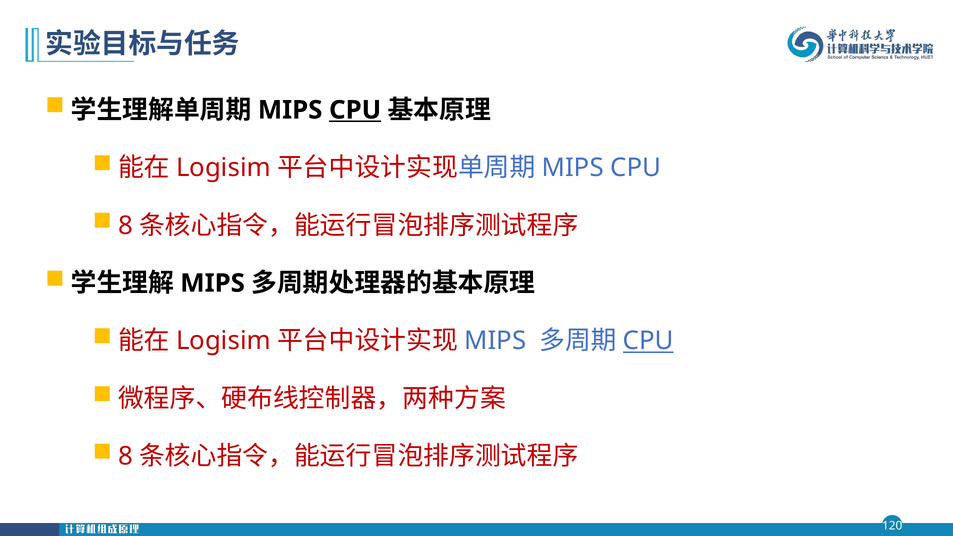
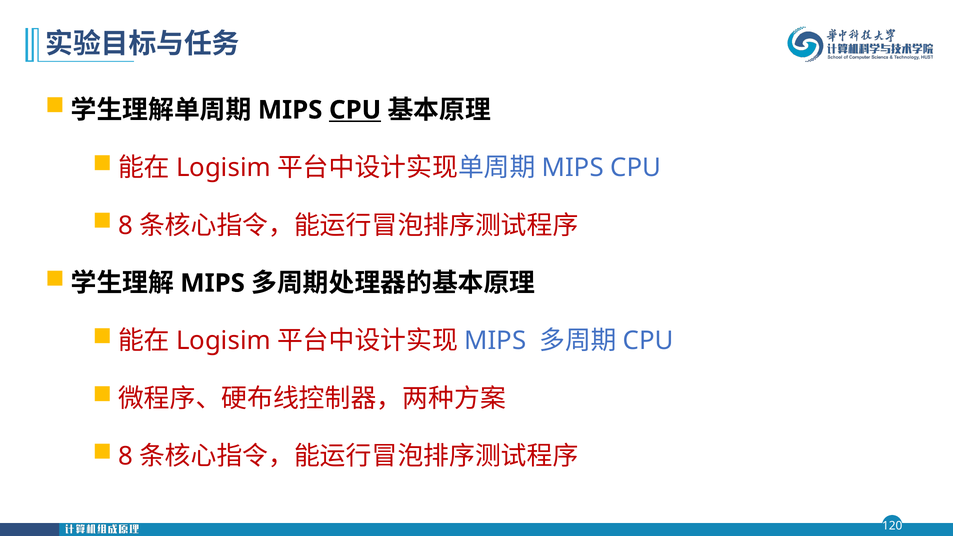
CPU at (648, 341) underline: present -> none
